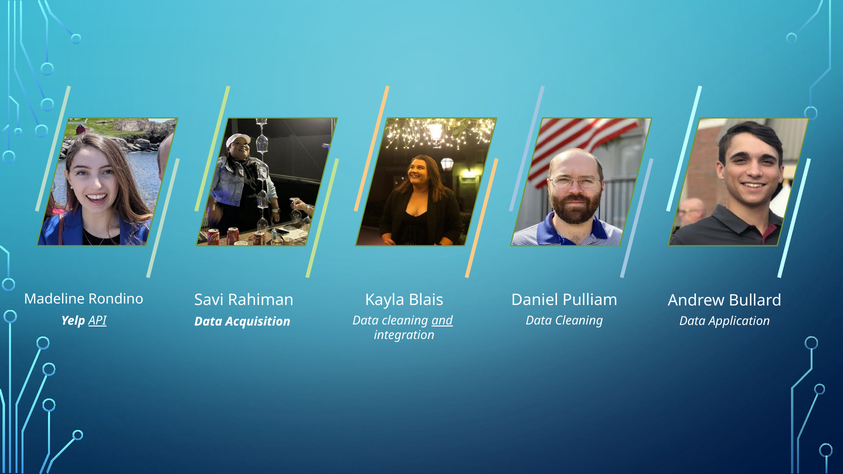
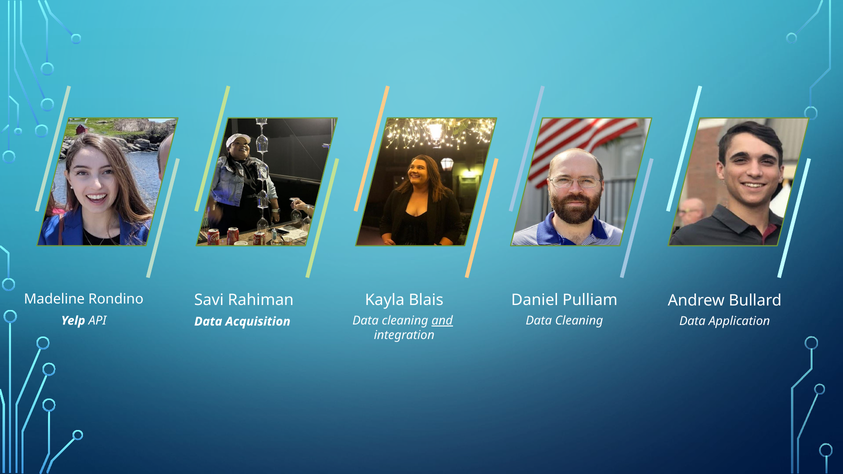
API underline: present -> none
